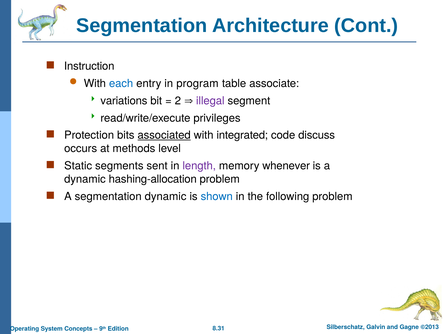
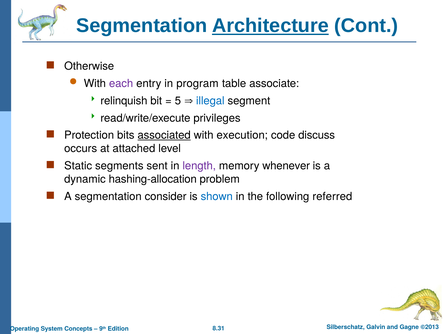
Architecture underline: none -> present
Instruction: Instruction -> Otherwise
each colour: blue -> purple
variations: variations -> relinquish
2: 2 -> 5
illegal colour: purple -> blue
integrated: integrated -> execution
methods: methods -> attached
segmentation dynamic: dynamic -> consider
following problem: problem -> referred
